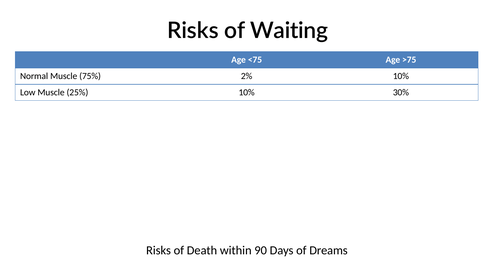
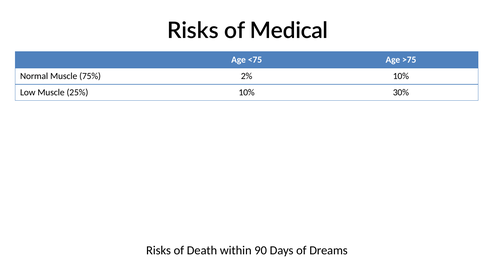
Waiting: Waiting -> Medical
